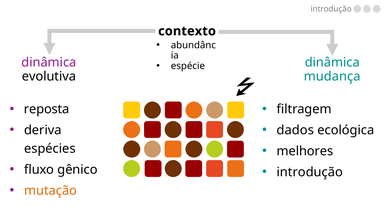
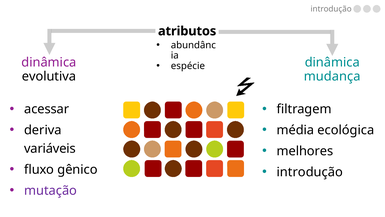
contexto: contexto -> atributos
reposta: reposta -> acessar
dados: dados -> média
espécies: espécies -> variáveis
mutação colour: orange -> purple
